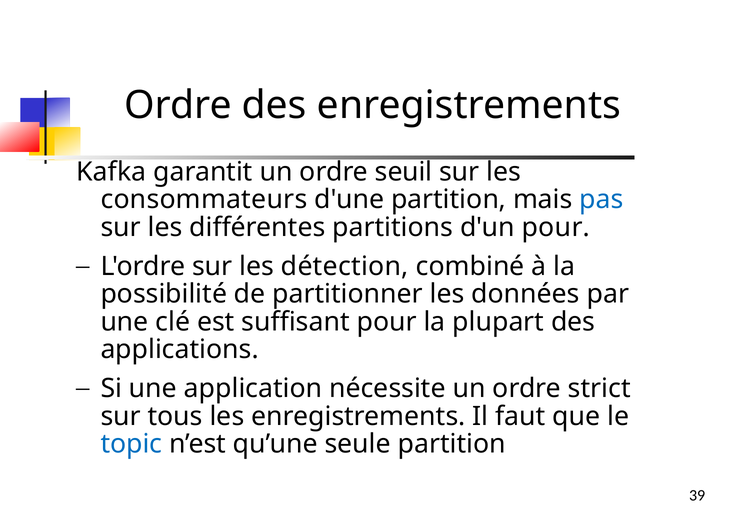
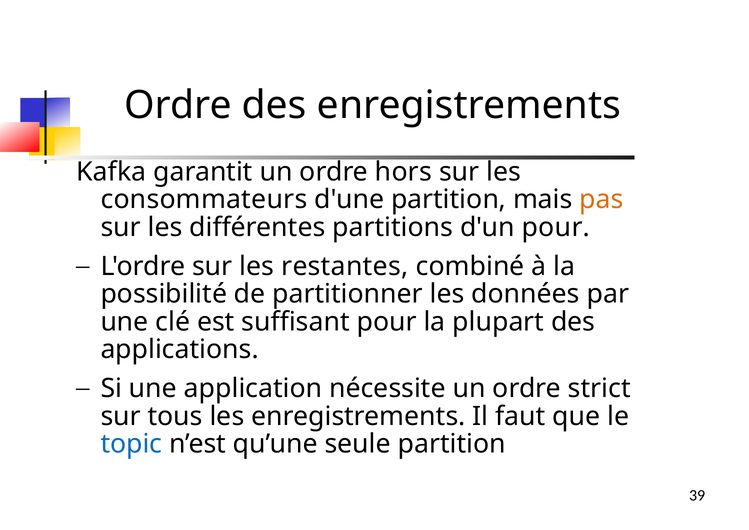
seuil: seuil -> hors
pas colour: blue -> orange
détection: détection -> restantes
